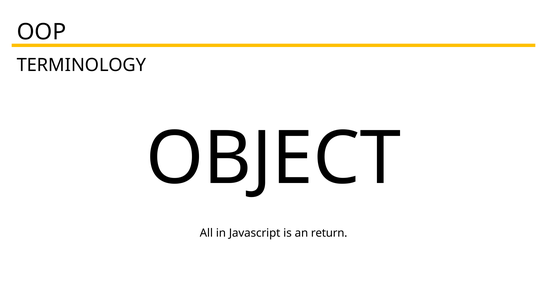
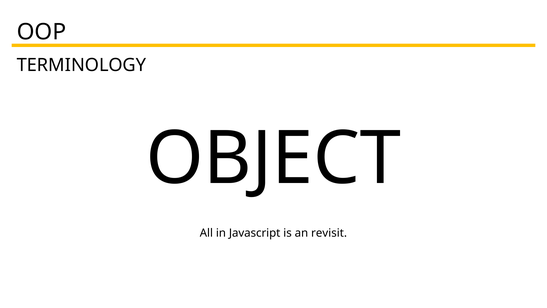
return: return -> revisit
